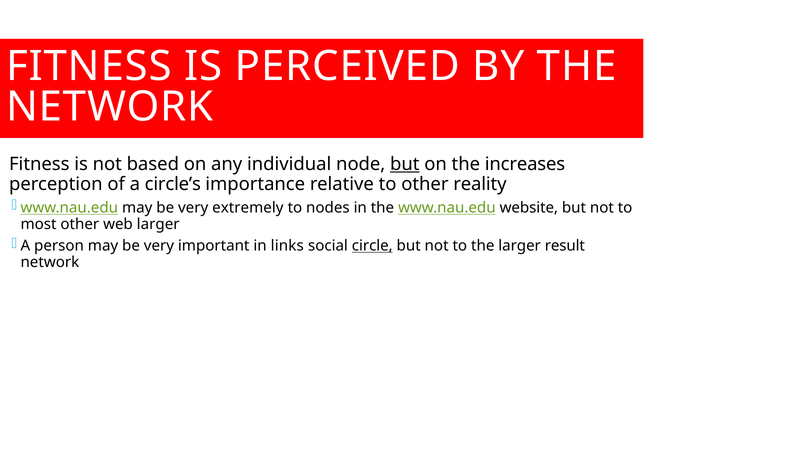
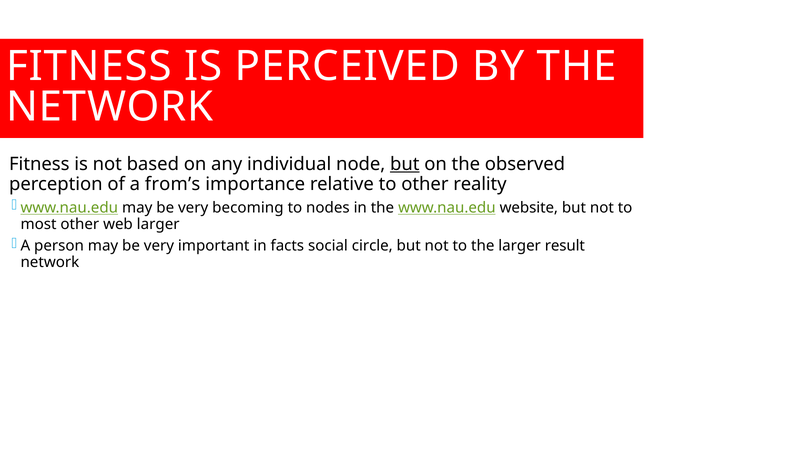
increases: increases -> observed
circle’s: circle’s -> from’s
extremely: extremely -> becoming
links: links -> facts
circle underline: present -> none
